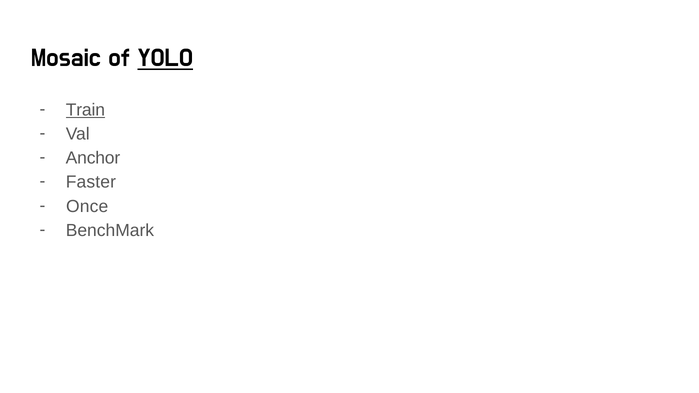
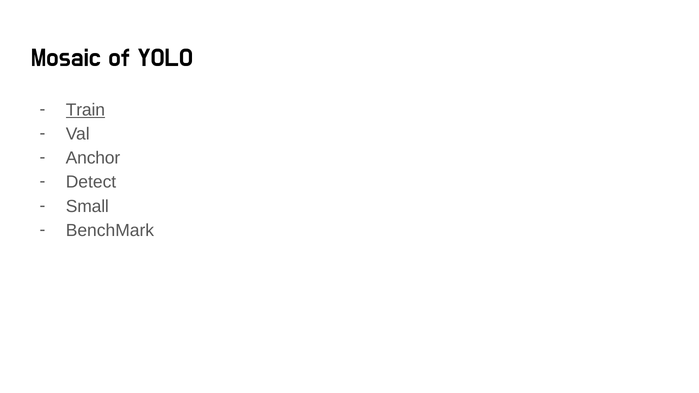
YOLO underline: present -> none
Faster: Faster -> Detect
Once: Once -> Small
